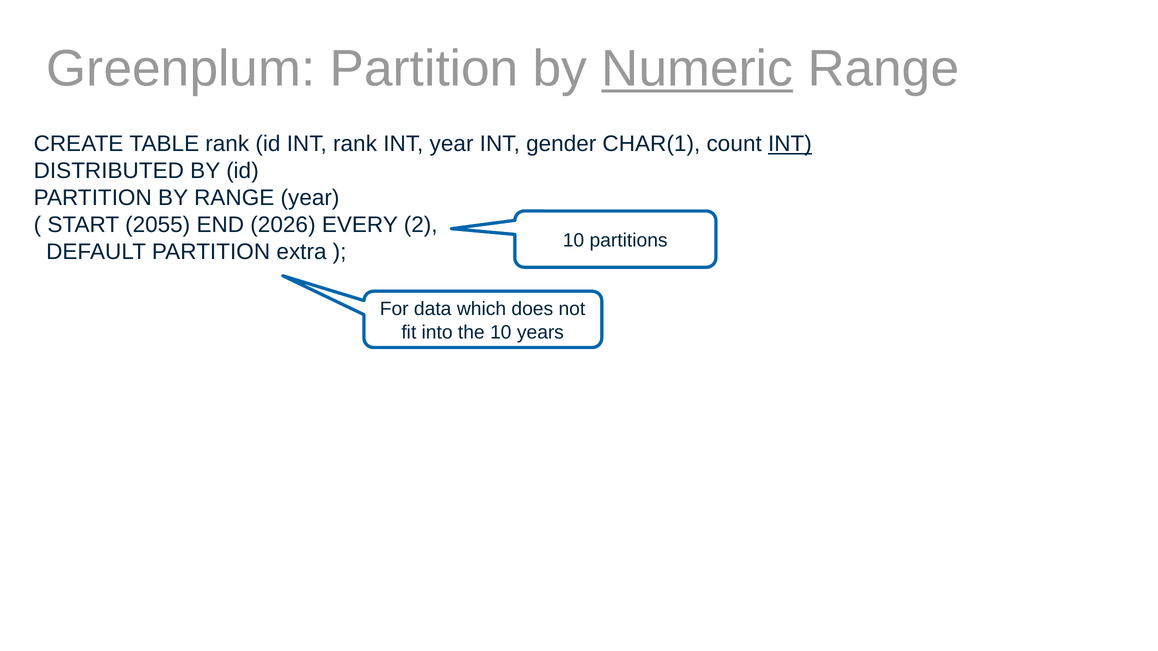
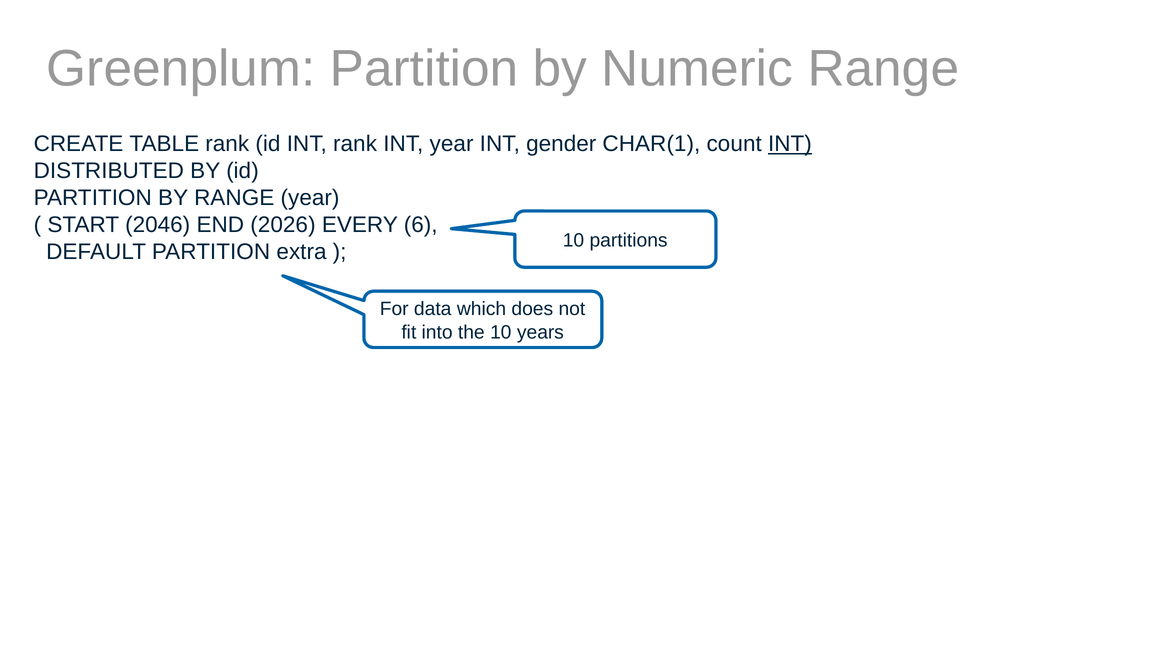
Numeric underline: present -> none
2055: 2055 -> 2046
2: 2 -> 6
